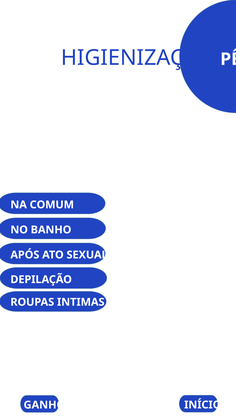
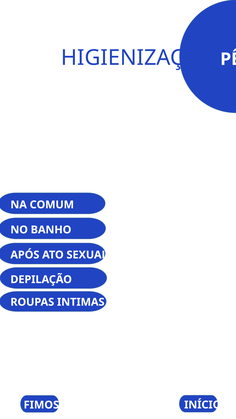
GANHO: GANHO -> FIMOSE
